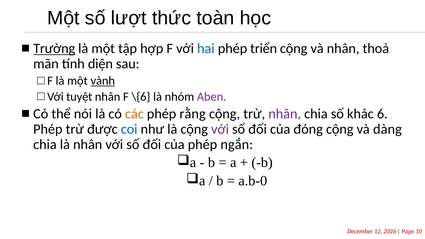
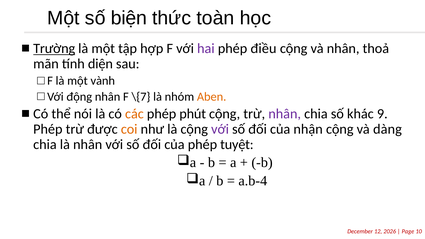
lượt: lượt -> biện
hai colour: blue -> purple
triển: triển -> điều
vành underline: present -> none
tuyệt: tuyệt -> động
\{6: \{6 -> \{7
Aben colour: purple -> orange
rằng: rằng -> phút
6: 6 -> 9
coi colour: blue -> orange
đóng: đóng -> nhận
ngắn: ngắn -> tuyệt
a.b-0: a.b-0 -> a.b-4
